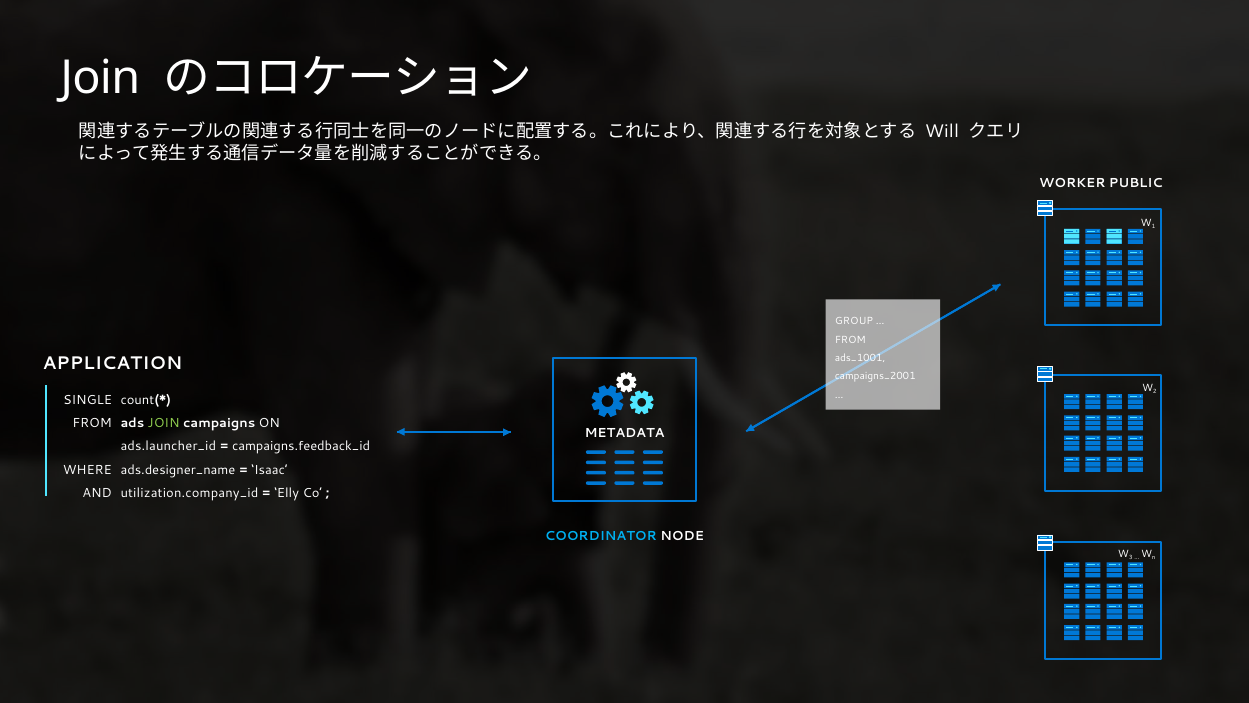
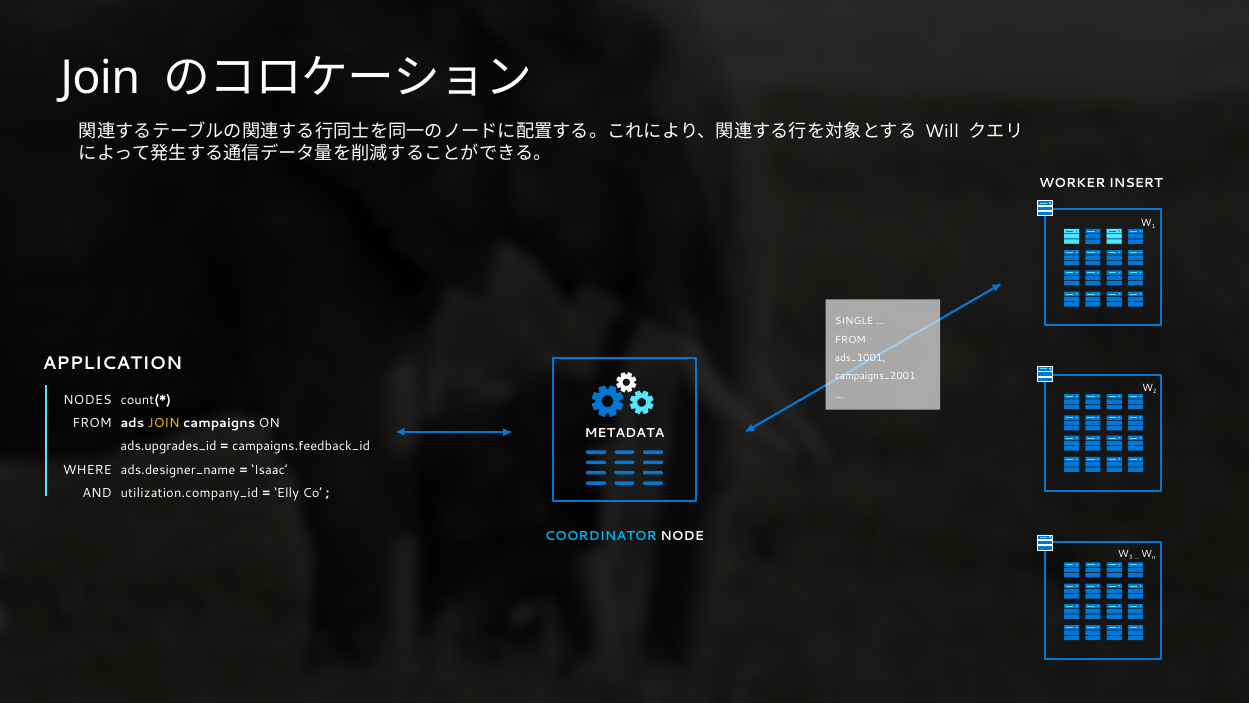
PUBLIC: PUBLIC -> INSERT
GROUP: GROUP -> SINGLE
SINGLE: SINGLE -> NODES
JOIN at (164, 423) colour: light green -> yellow
ads.launcher_id: ads.launcher_id -> ads.upgrades_id
